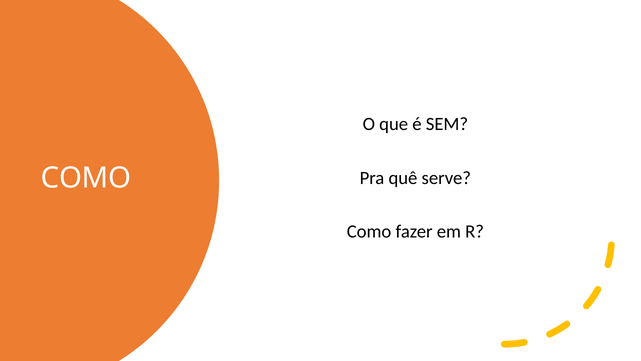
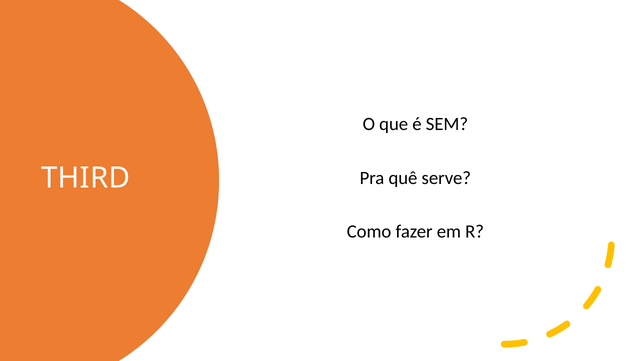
COMO at (86, 178): COMO -> THIRD
